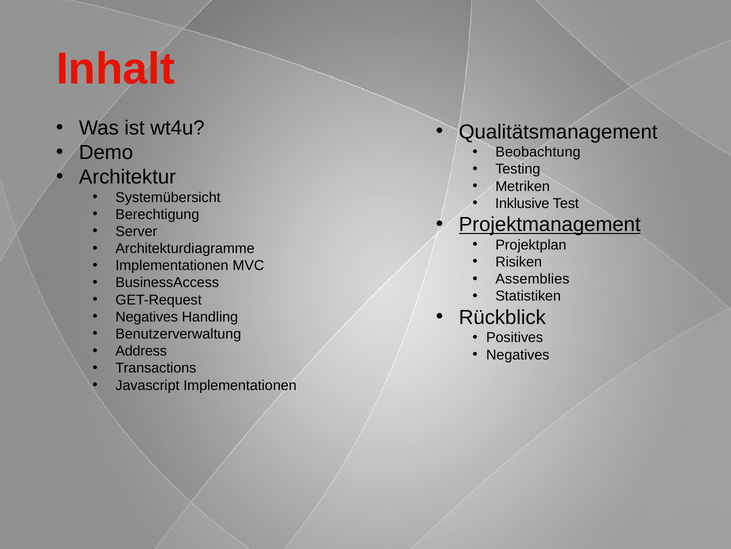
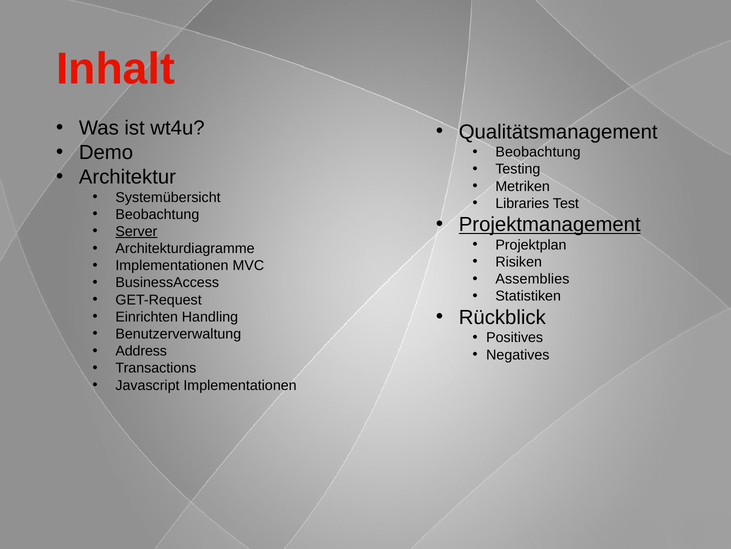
Inklusive: Inklusive -> Libraries
Berechtigung at (157, 214): Berechtigung -> Beobachtung
Server underline: none -> present
Negatives at (147, 317): Negatives -> Einrichten
